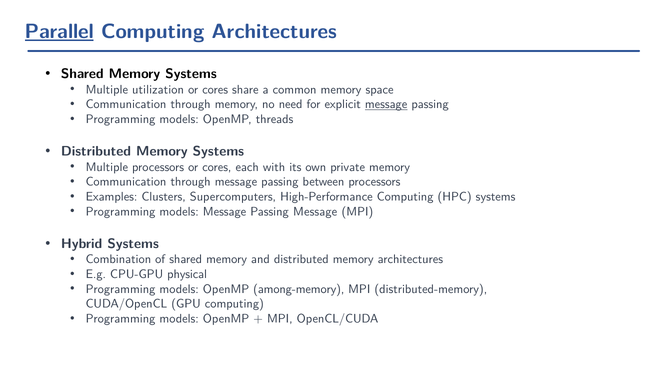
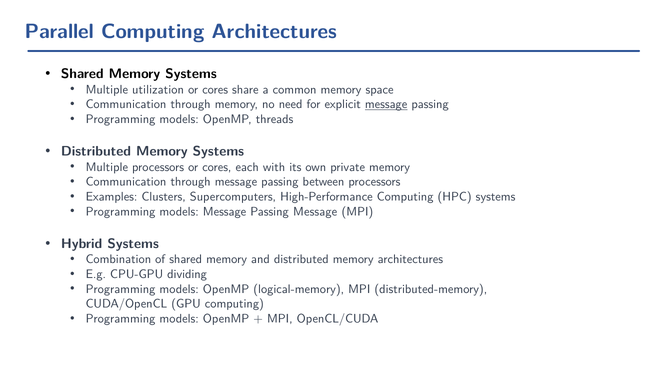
Parallel underline: present -> none
physical: physical -> dividing
among-memory: among-memory -> logical-memory
